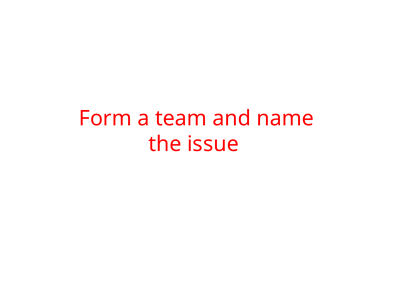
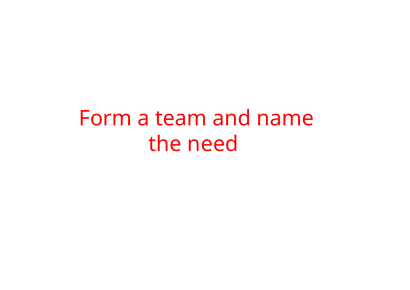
issue: issue -> need
